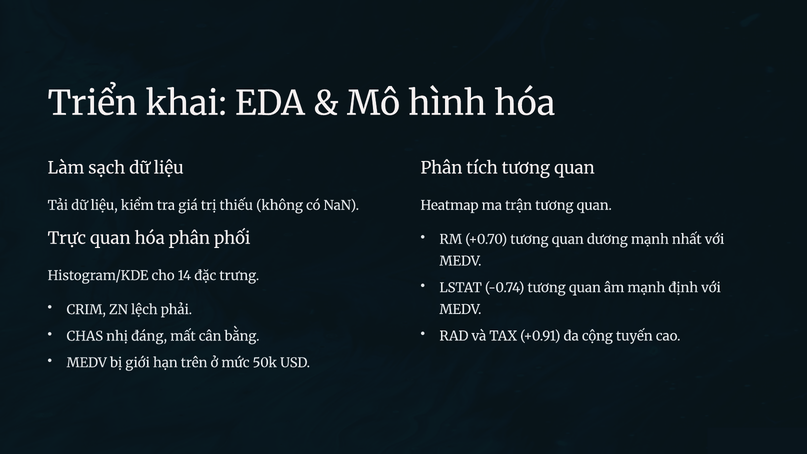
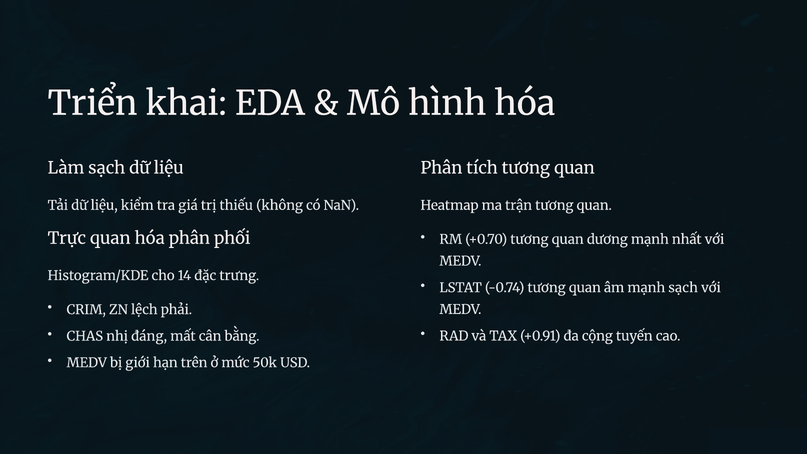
mạnh định: định -> sạch
